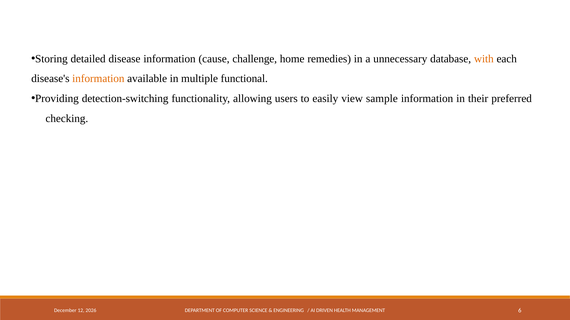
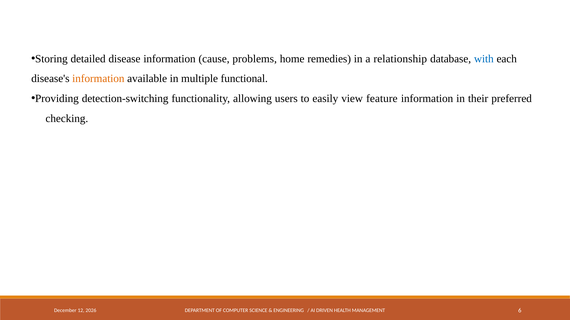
challenge: challenge -> problems
unnecessary: unnecessary -> relationship
with colour: orange -> blue
sample: sample -> feature
